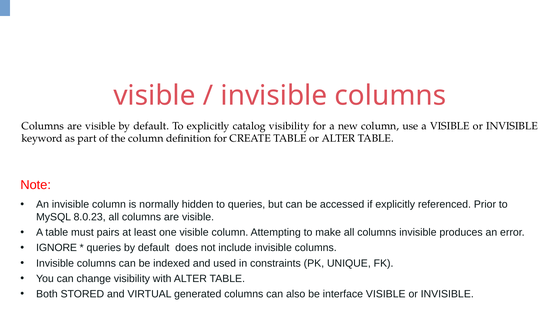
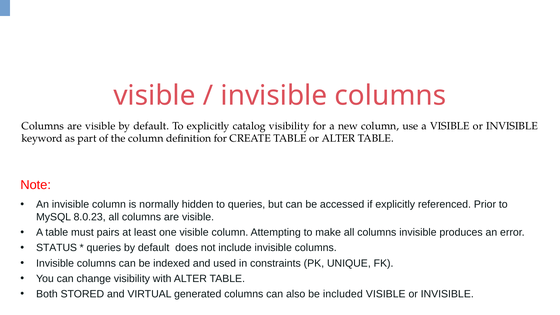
IGNORE: IGNORE -> STATUS
interface: interface -> included
